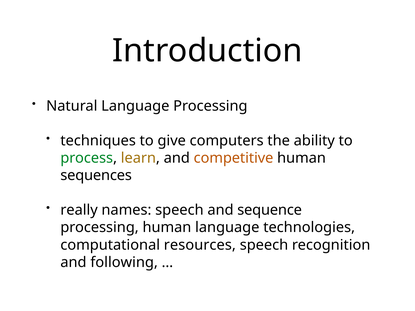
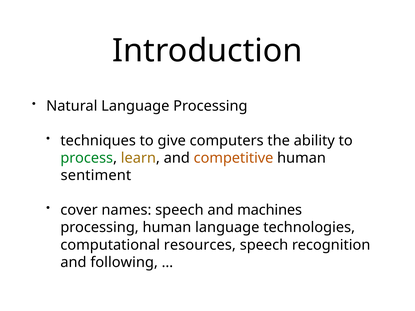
sequences: sequences -> sentiment
really: really -> cover
sequence: sequence -> machines
